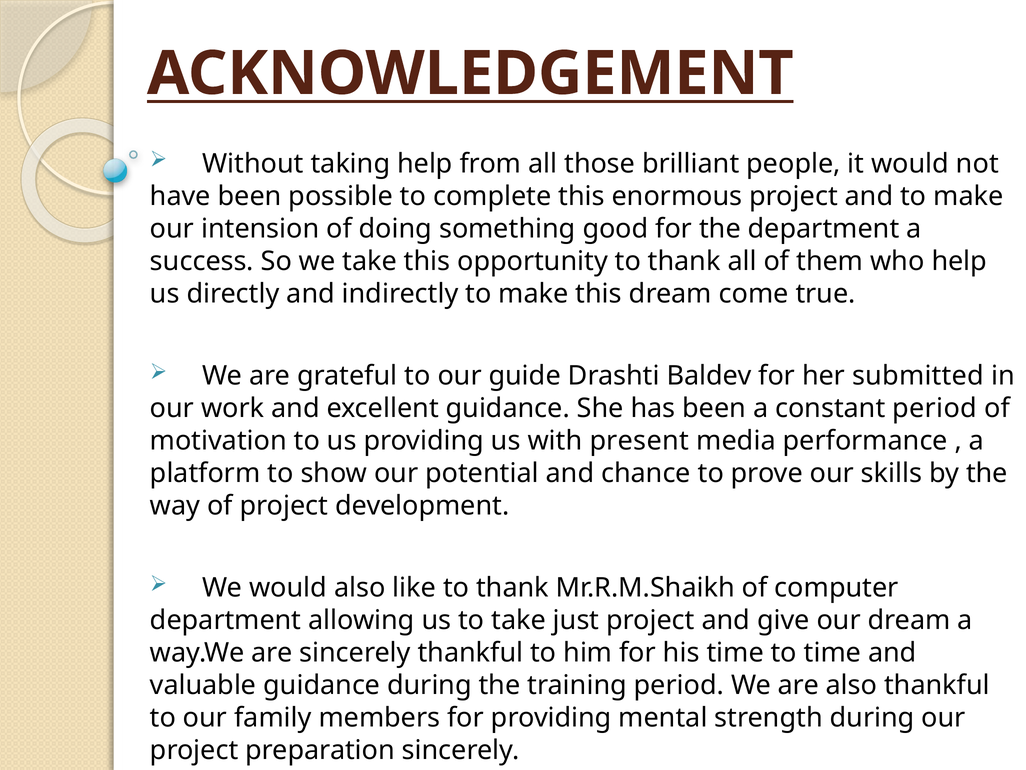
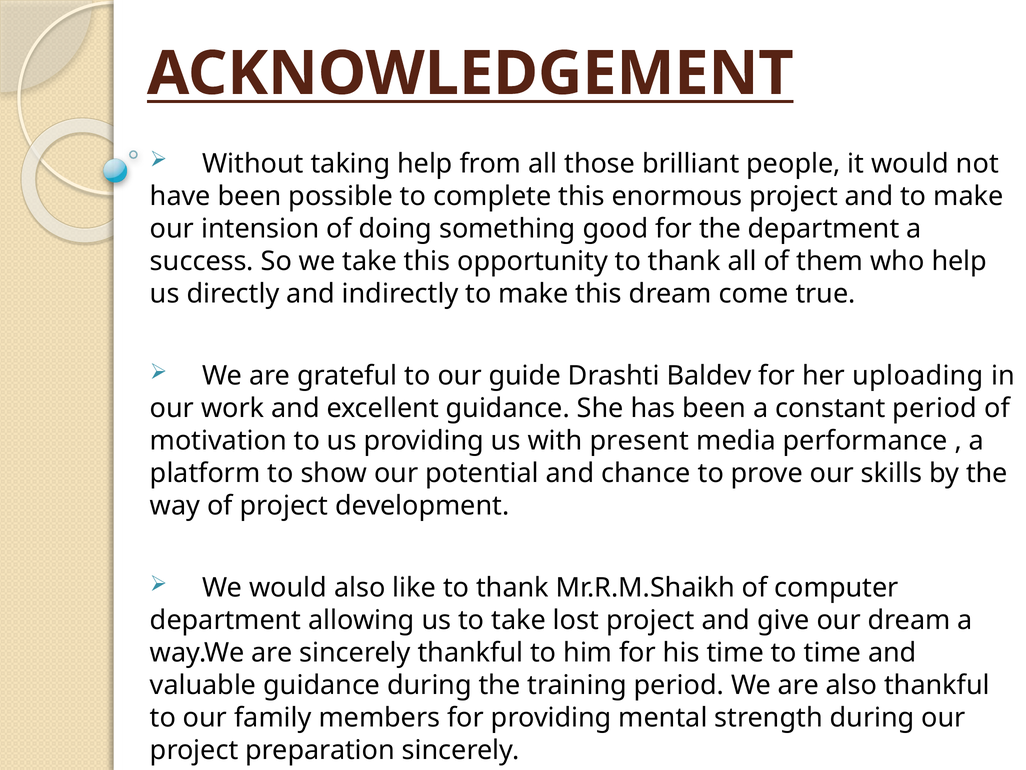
submitted: submitted -> uploading
just: just -> lost
